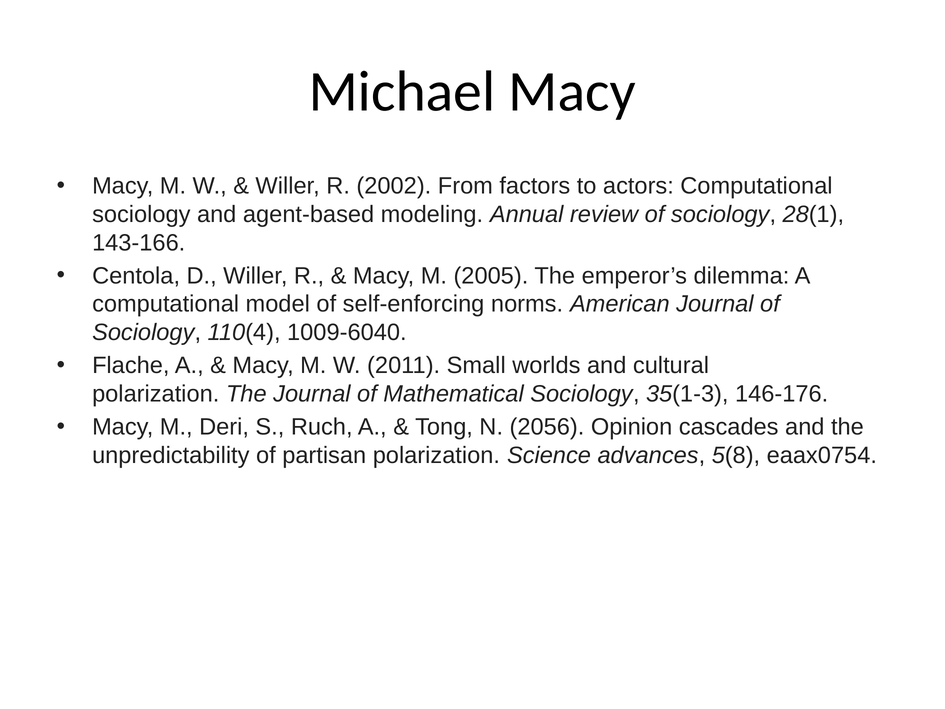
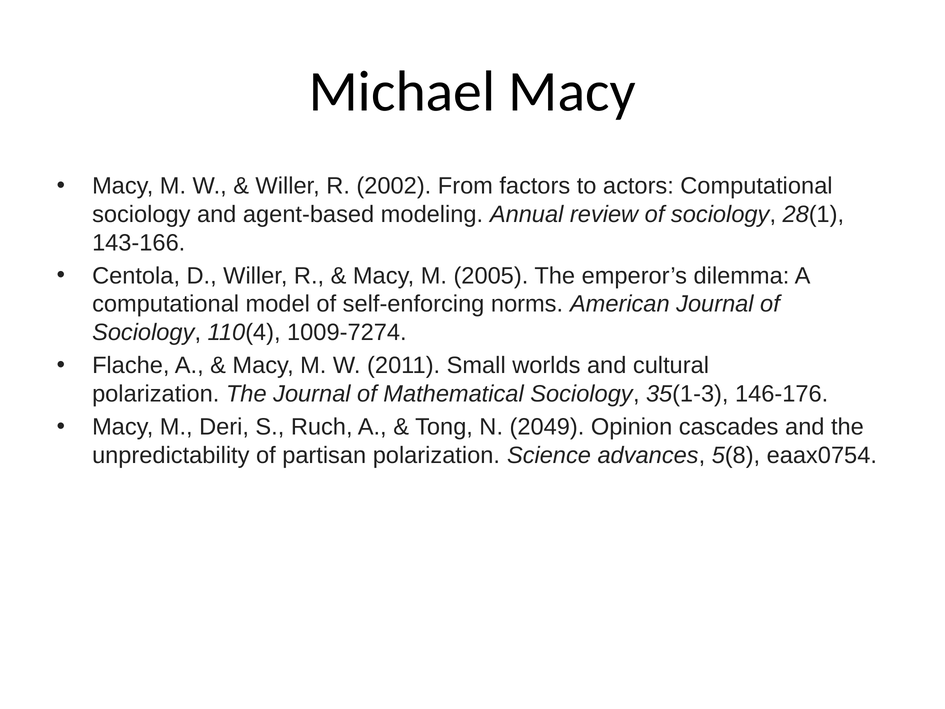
1009-6040: 1009-6040 -> 1009-7274
2056: 2056 -> 2049
